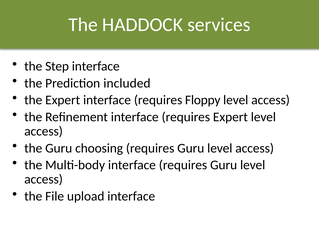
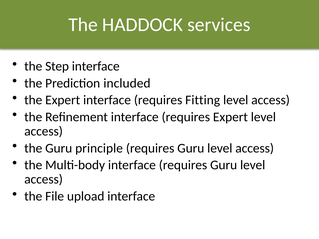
Floppy: Floppy -> Fitting
choosing: choosing -> principle
